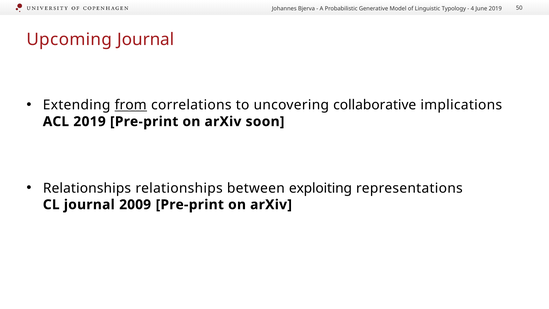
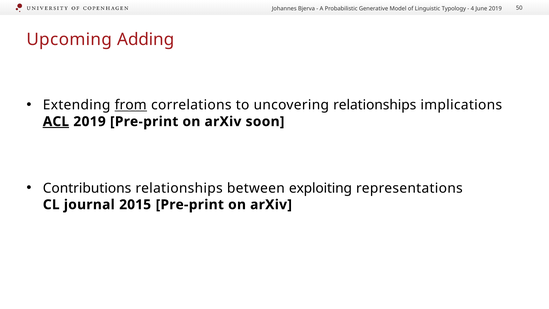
Upcoming Journal: Journal -> Adding
uncovering collaborative: collaborative -> relationships
ACL underline: none -> present
Relationships at (87, 188): Relationships -> Contributions
2009: 2009 -> 2015
